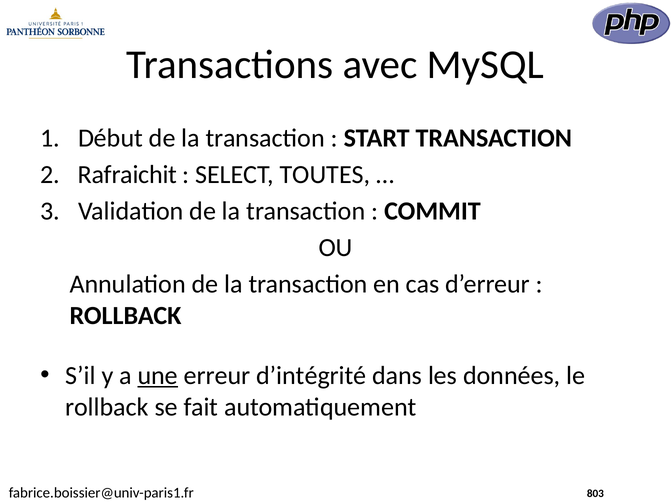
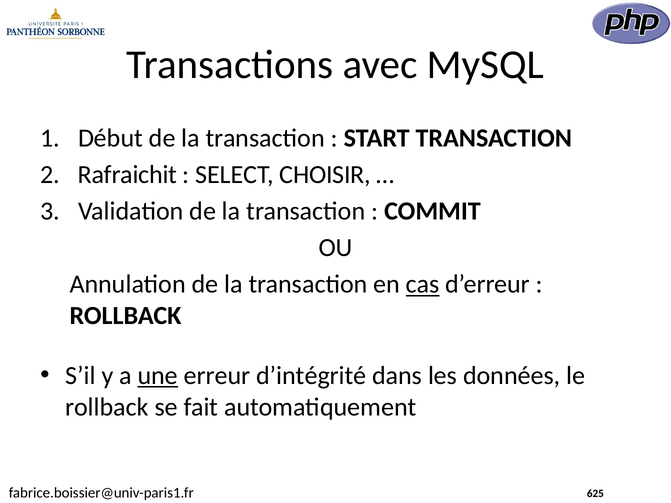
TOUTES: TOUTES -> CHOISIR
cas underline: none -> present
803: 803 -> 625
